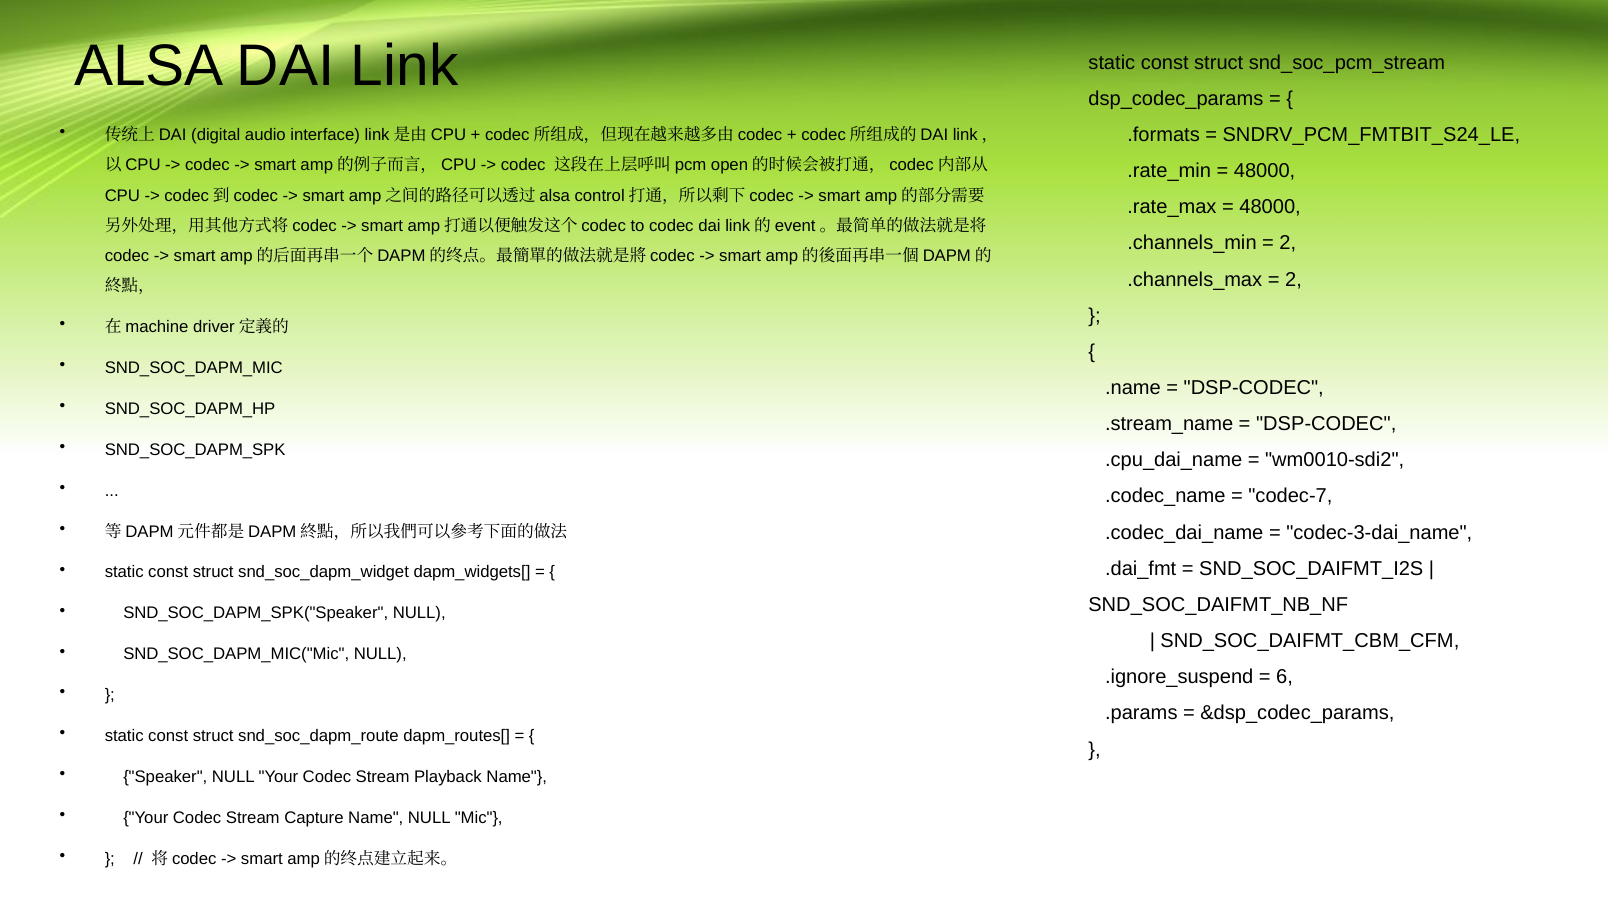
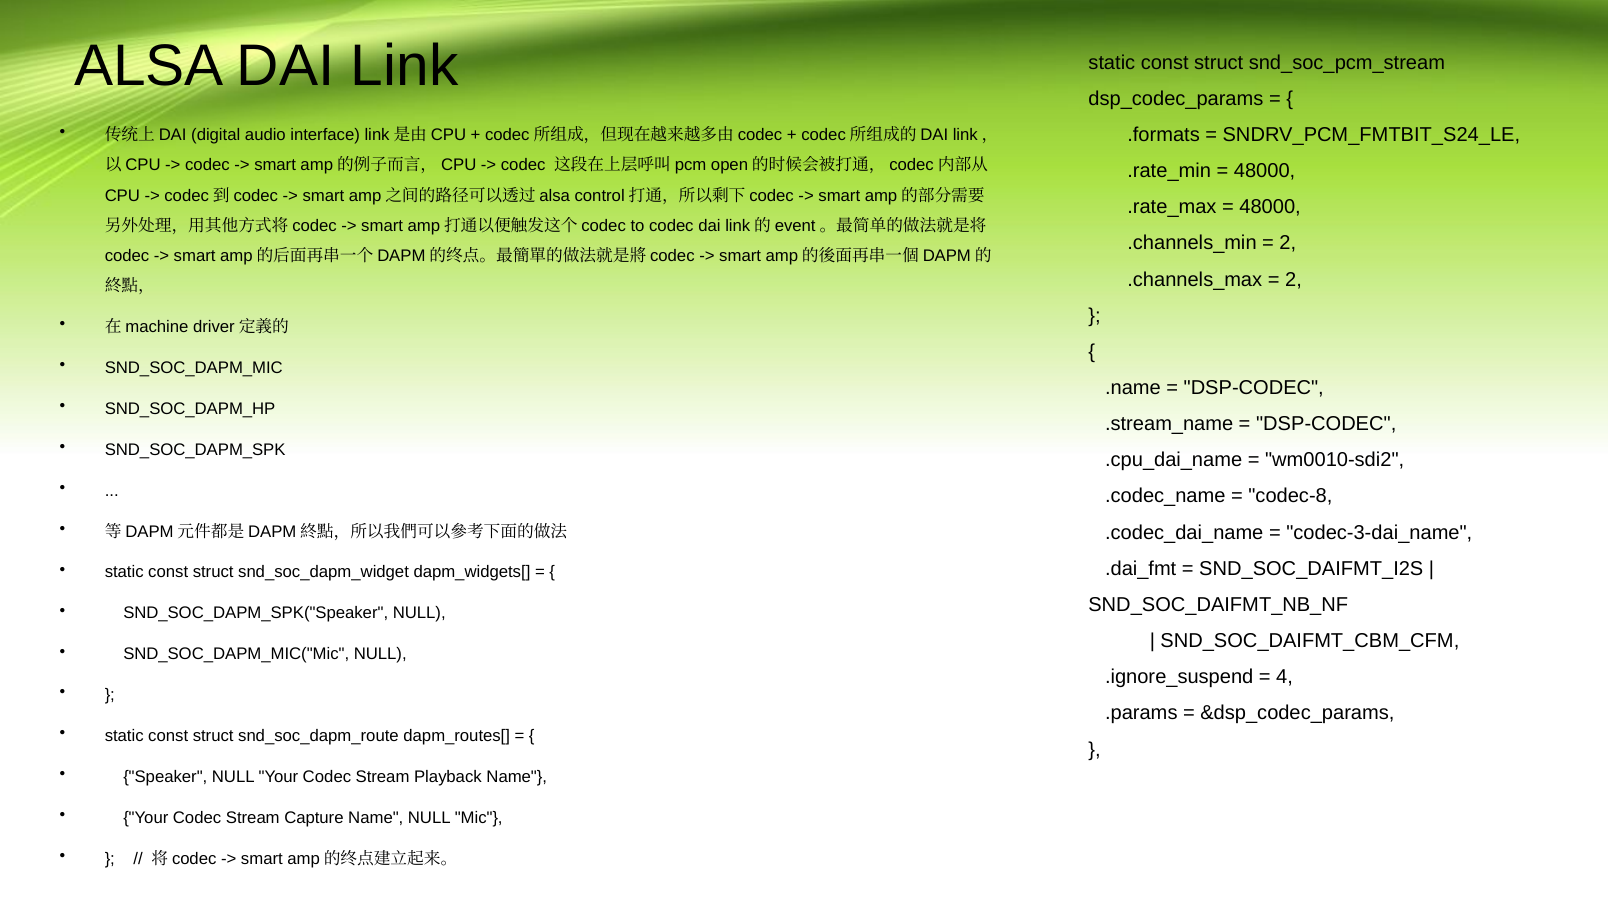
codec-7: codec-7 -> codec-8
6: 6 -> 4
